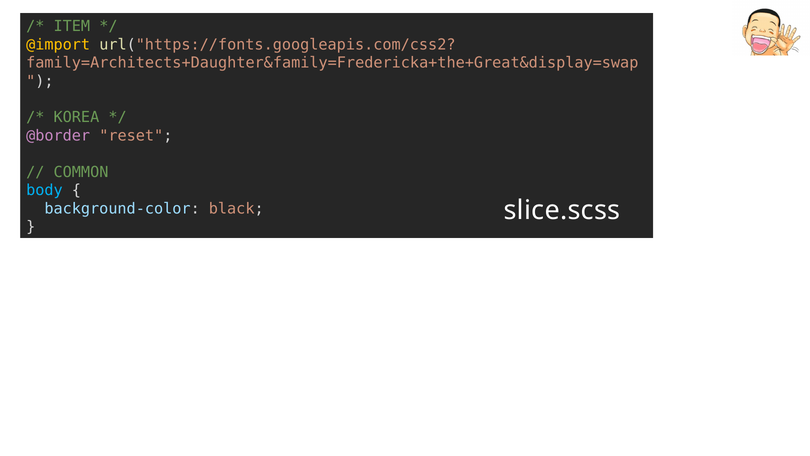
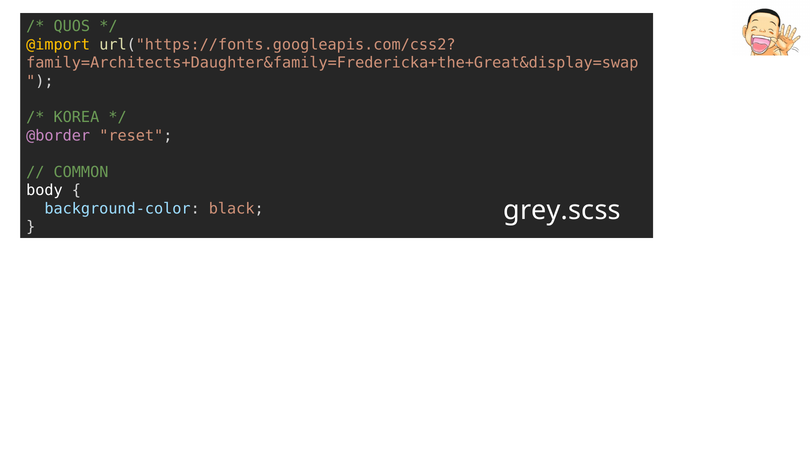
ITEM: ITEM -> QUOS
body colour: light blue -> white
slice.scss: slice.scss -> grey.scss
